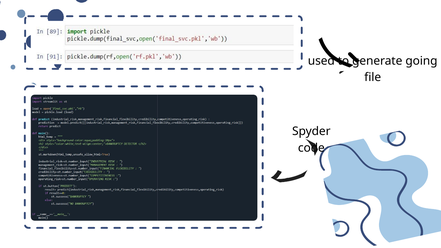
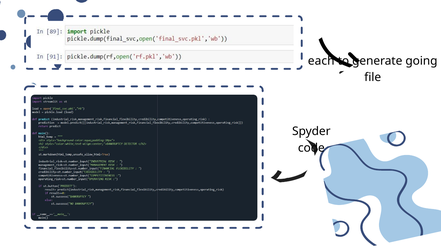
used: used -> each
